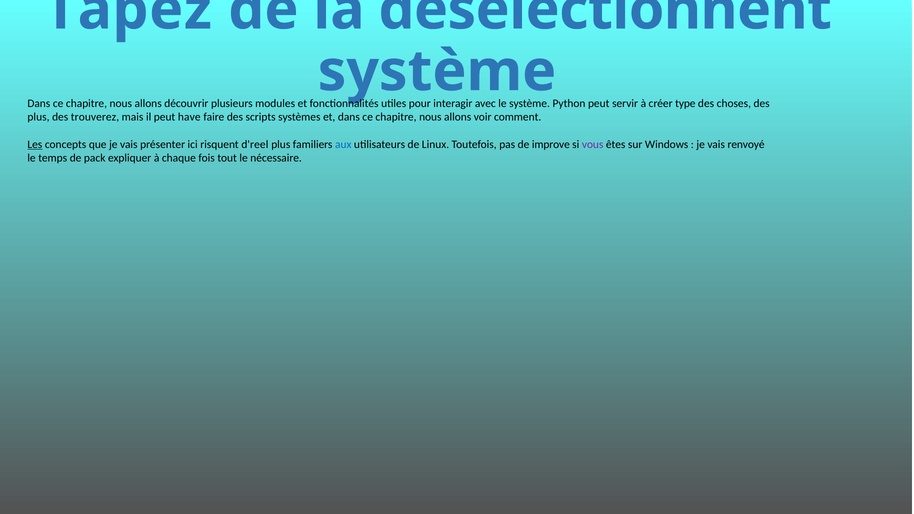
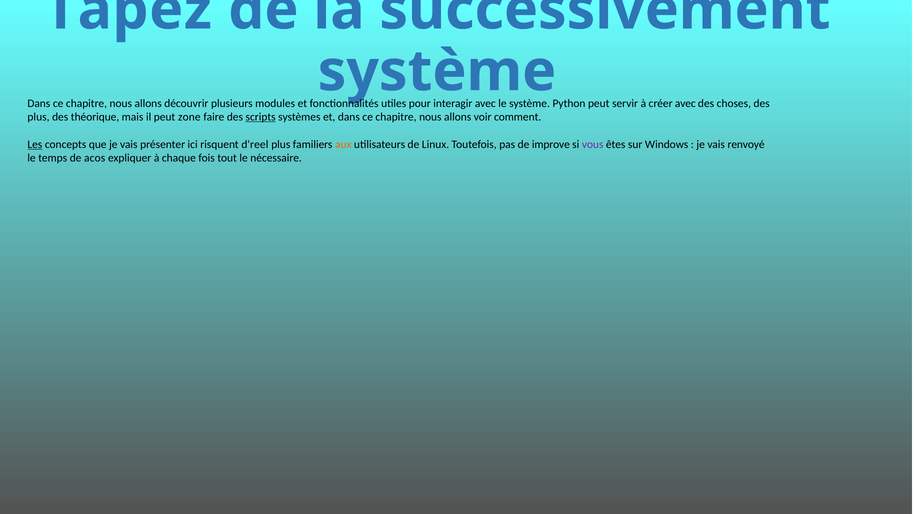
désélectionnent: désélectionnent -> successivement
créer type: type -> avec
trouverez: trouverez -> théorique
have: have -> zone
scripts underline: none -> present
aux colour: blue -> orange
pack: pack -> acos
